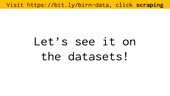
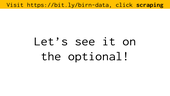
datasets: datasets -> optional
